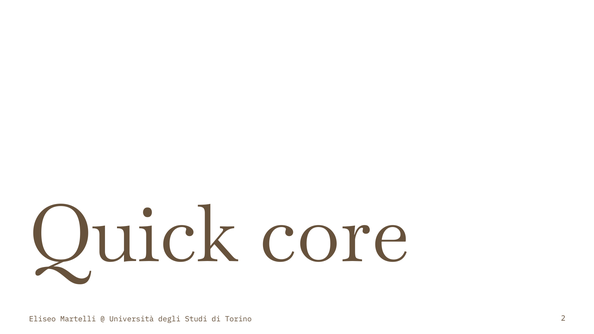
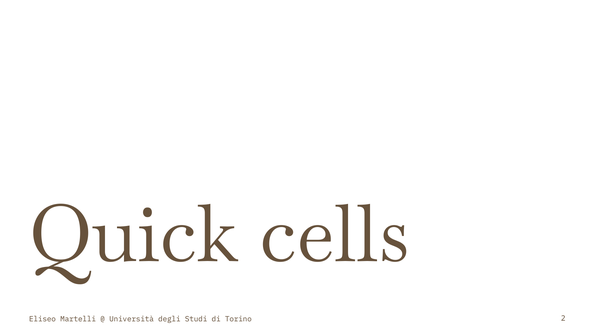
core: core -> cells
